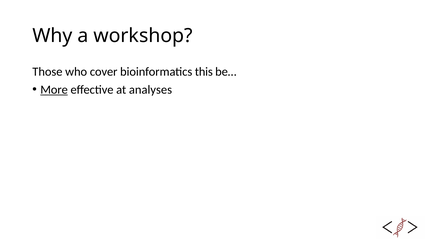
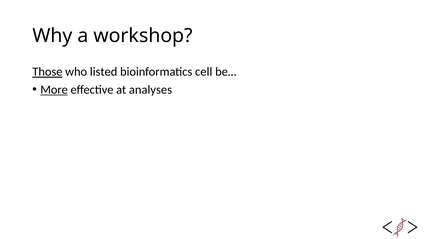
Those underline: none -> present
cover: cover -> listed
this: this -> cell
